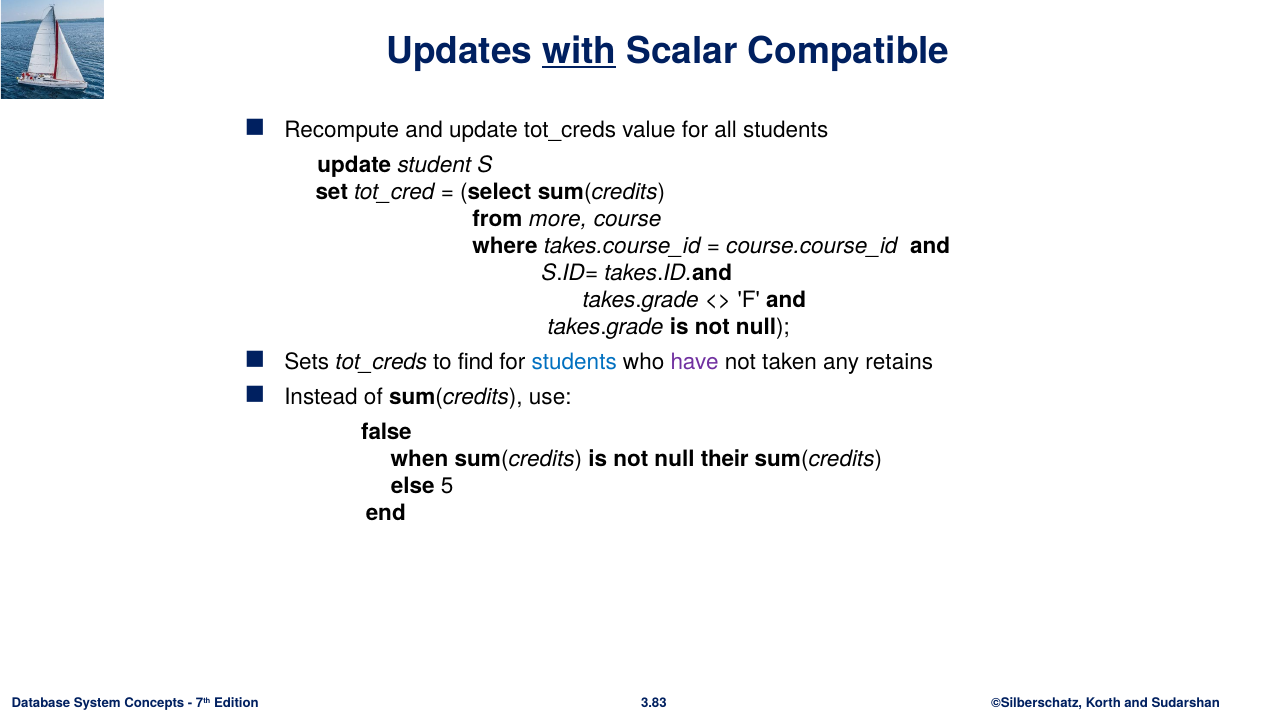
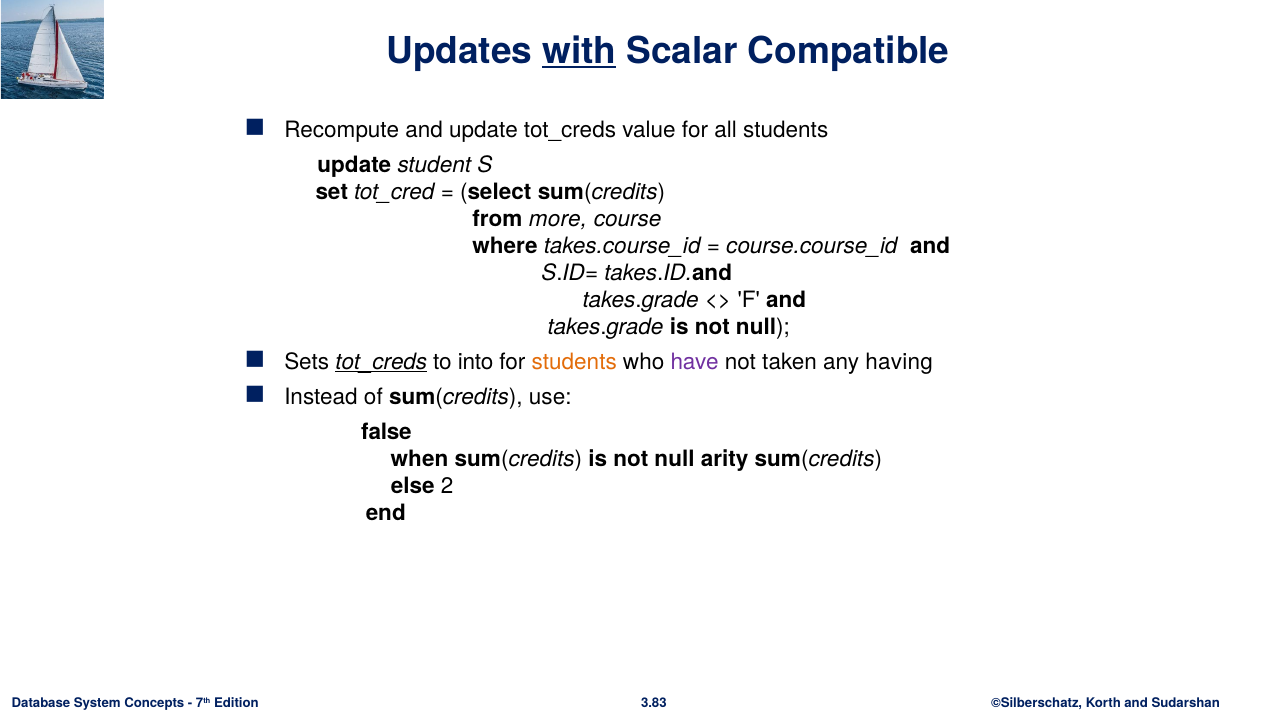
tot_creds at (381, 362) underline: none -> present
find: find -> into
students at (574, 362) colour: blue -> orange
retains: retains -> having
their: their -> arity
5: 5 -> 2
